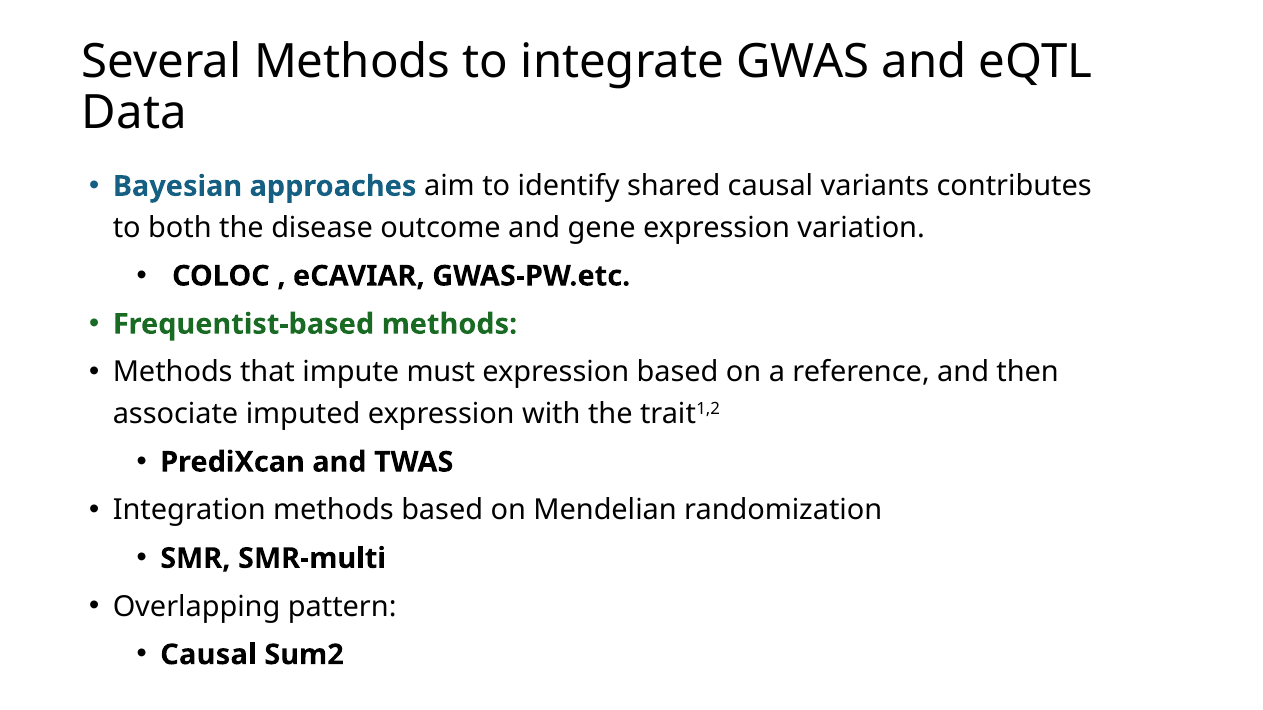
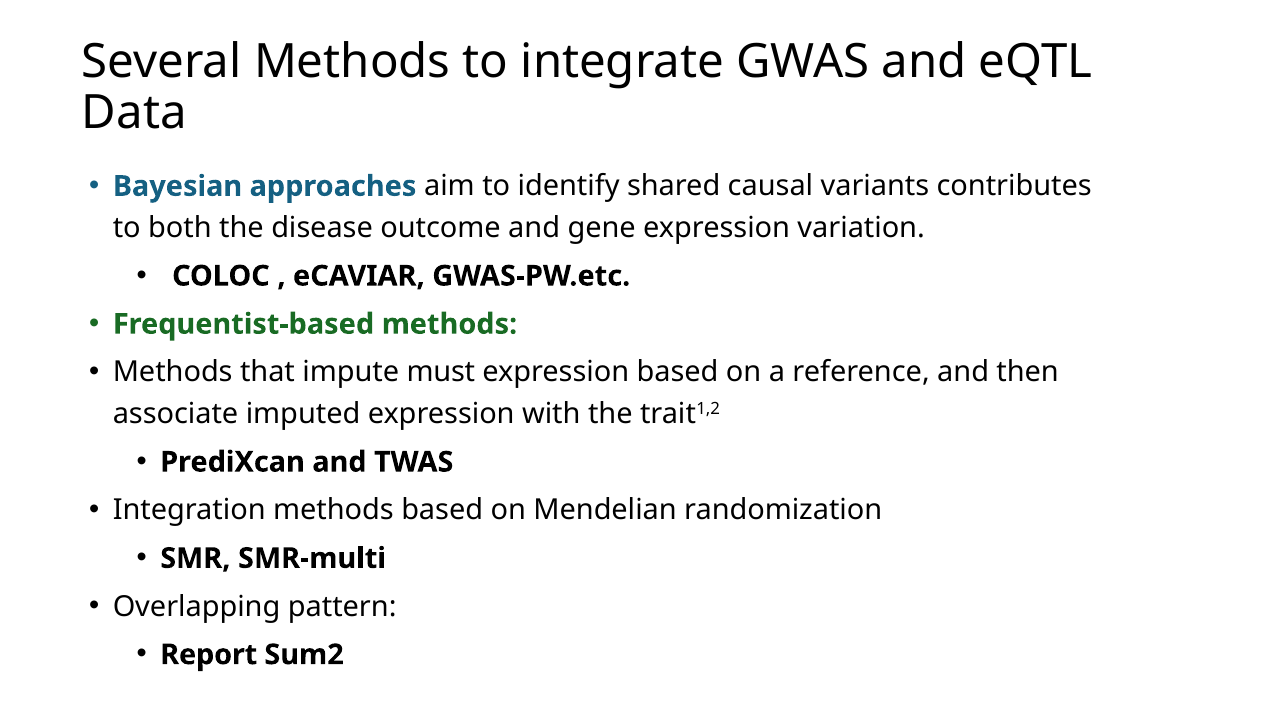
Causal at (208, 655): Causal -> Report
